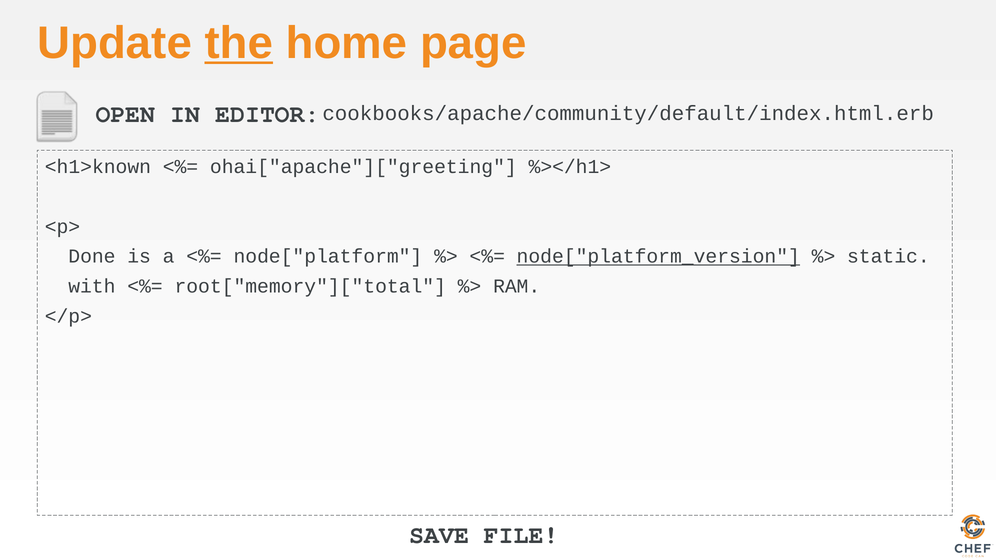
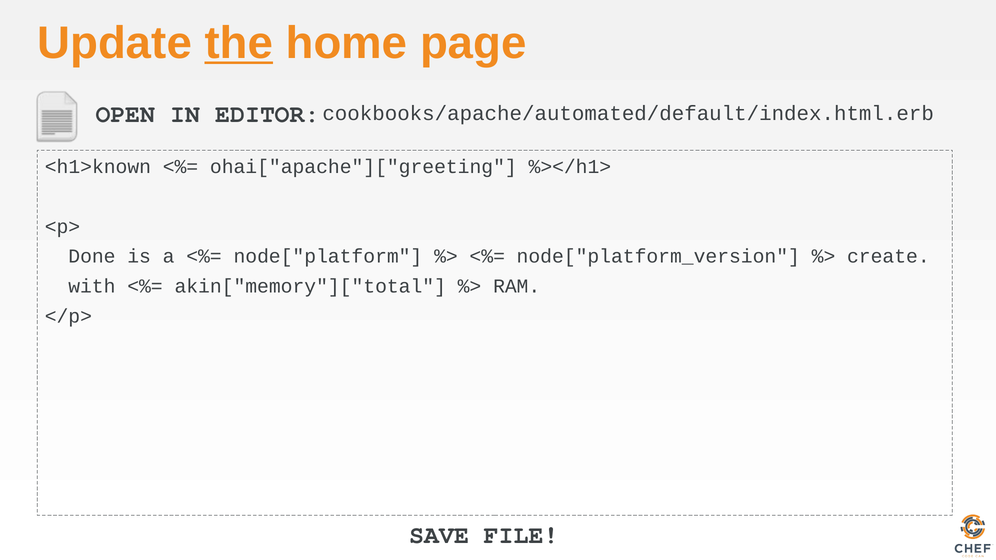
cookbooks/apache/community/default/index.html.erb: cookbooks/apache/community/default/index.html.erb -> cookbooks/apache/automated/default/index.html.erb
node["platform_version underline: present -> none
static: static -> create
root["memory"]["total: root["memory"]["total -> akin["memory"]["total
